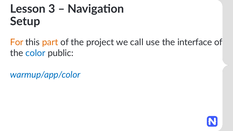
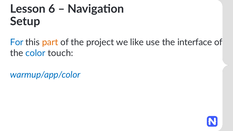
3: 3 -> 6
For colour: orange -> blue
call: call -> like
public: public -> touch
